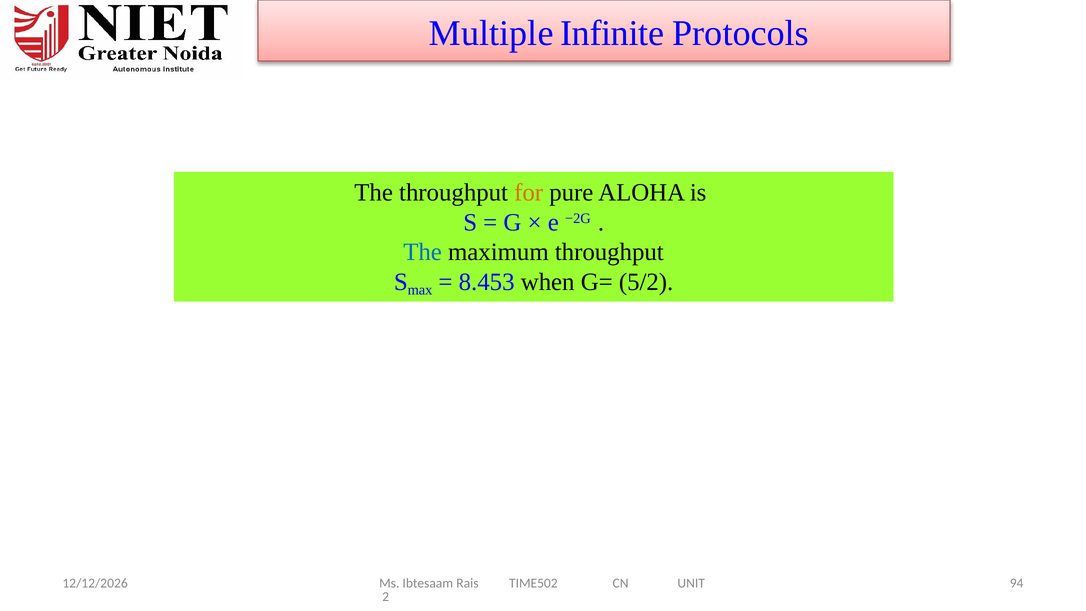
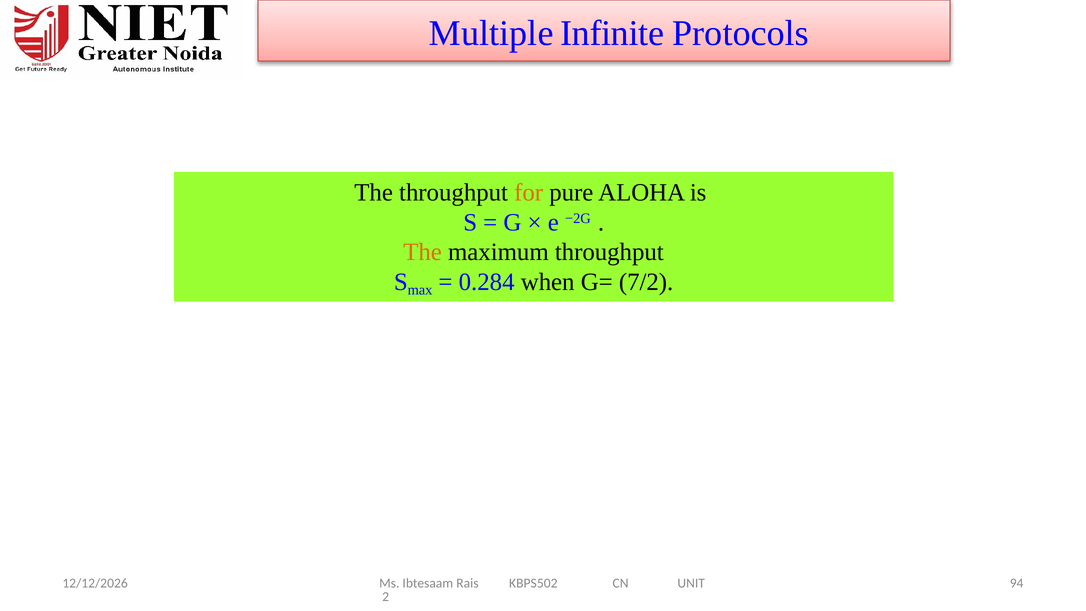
The at (423, 252) colour: blue -> orange
8.453: 8.453 -> 0.284
5/2: 5/2 -> 7/2
TIME502: TIME502 -> KBPS502
